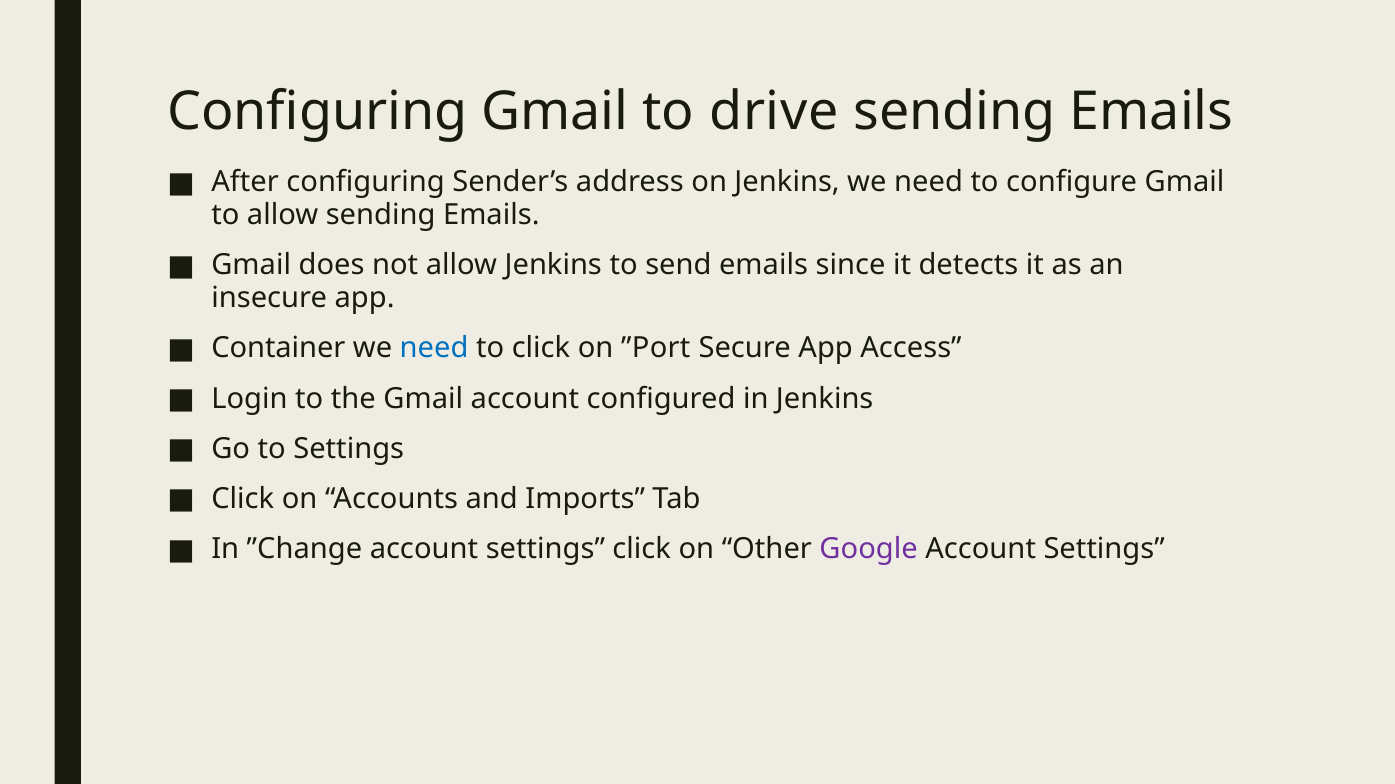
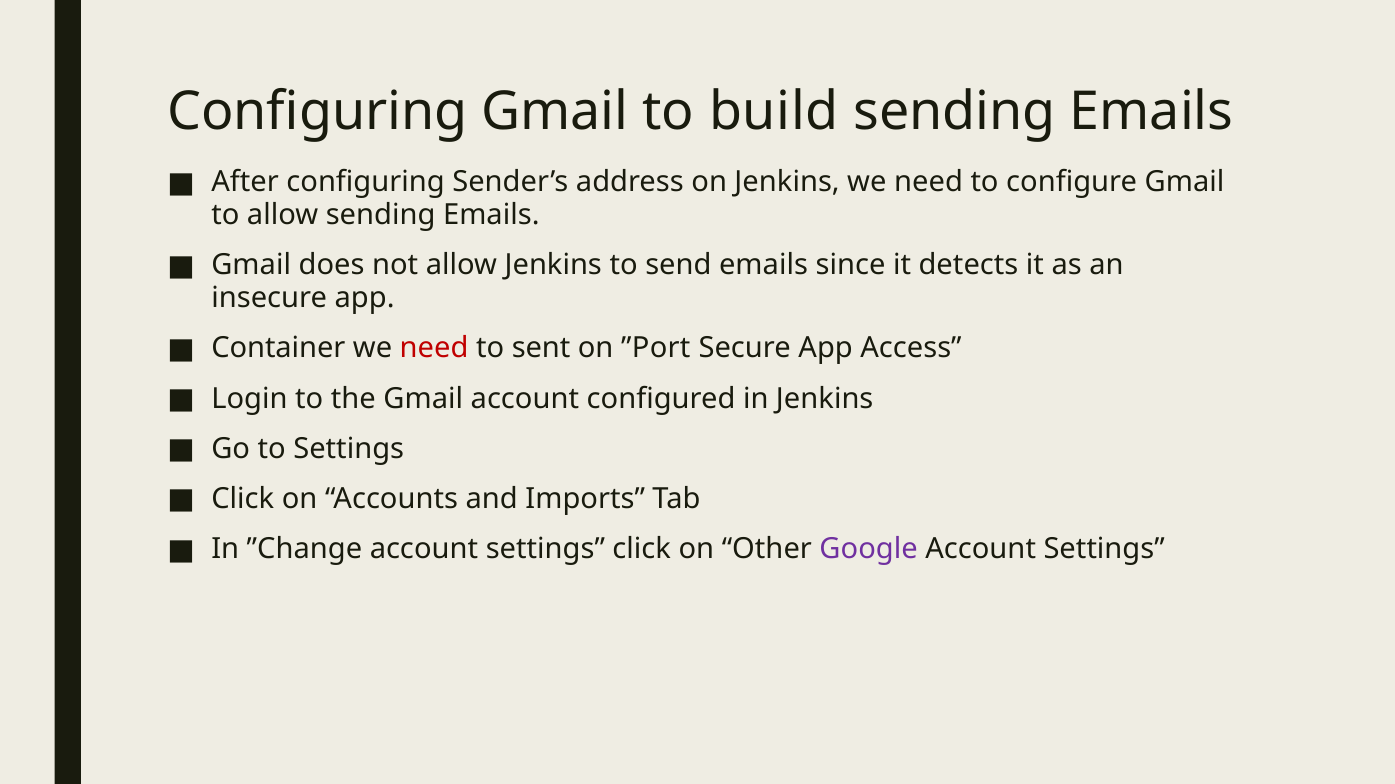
drive: drive -> build
need at (434, 349) colour: blue -> red
to click: click -> sent
